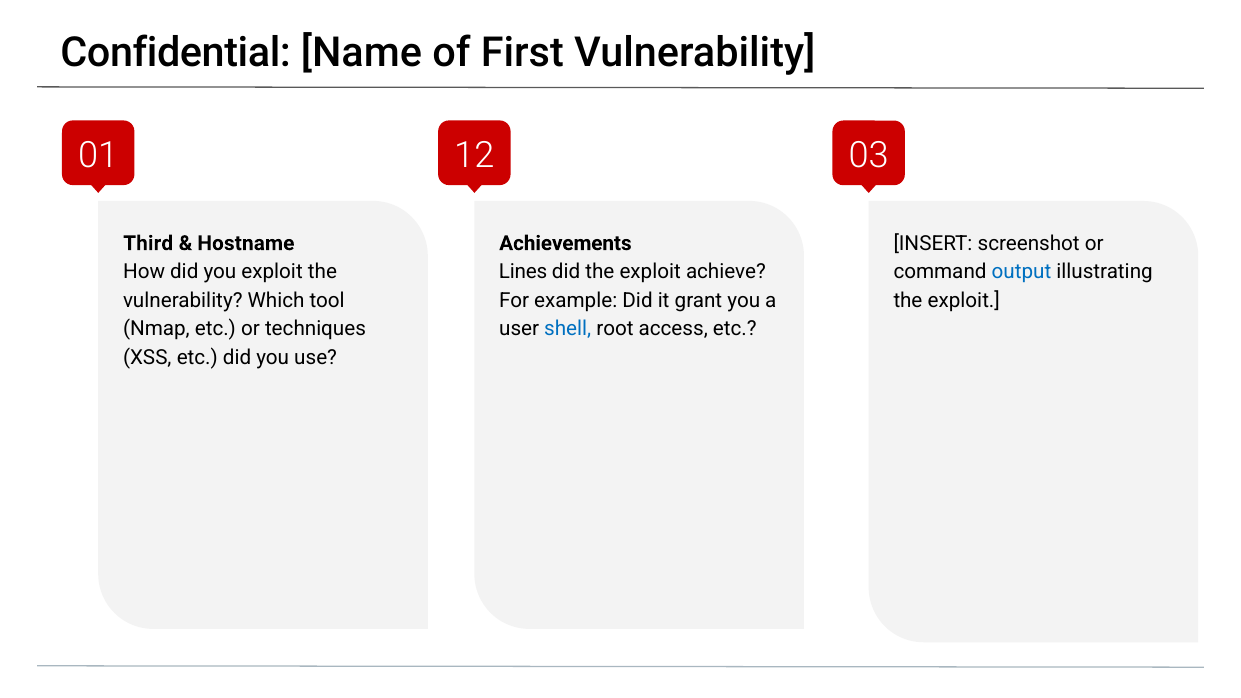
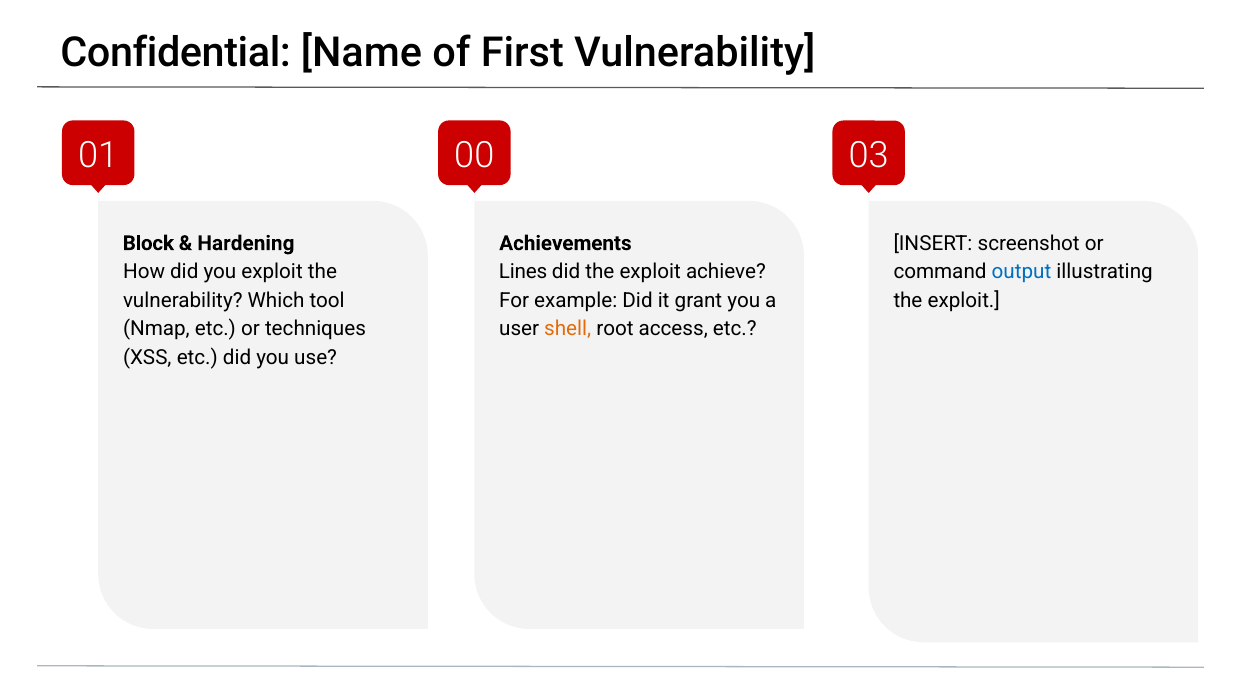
12: 12 -> 00
Third: Third -> Block
Hostname: Hostname -> Hardening
shell colour: blue -> orange
